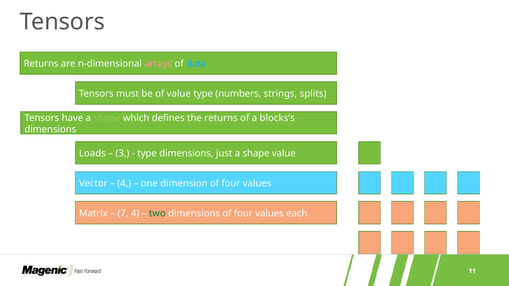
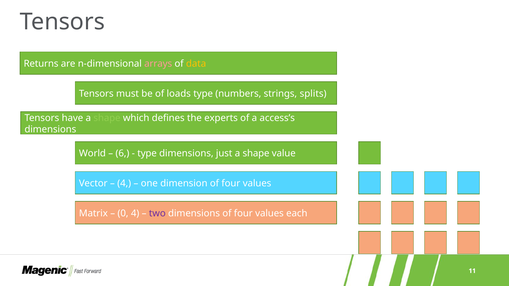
data colour: light blue -> yellow
of value: value -> loads
the returns: returns -> experts
blocks’s: blocks’s -> access’s
Loads: Loads -> World
3: 3 -> 6
7: 7 -> 0
two colour: green -> purple
